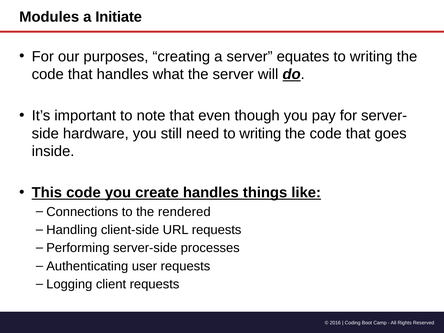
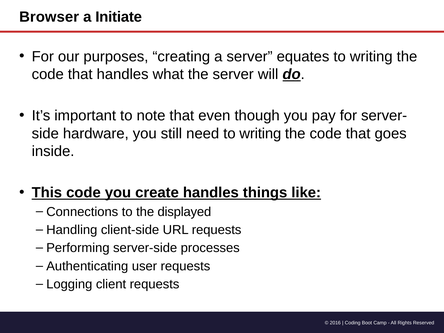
Modules: Modules -> Browser
rendered: rendered -> displayed
